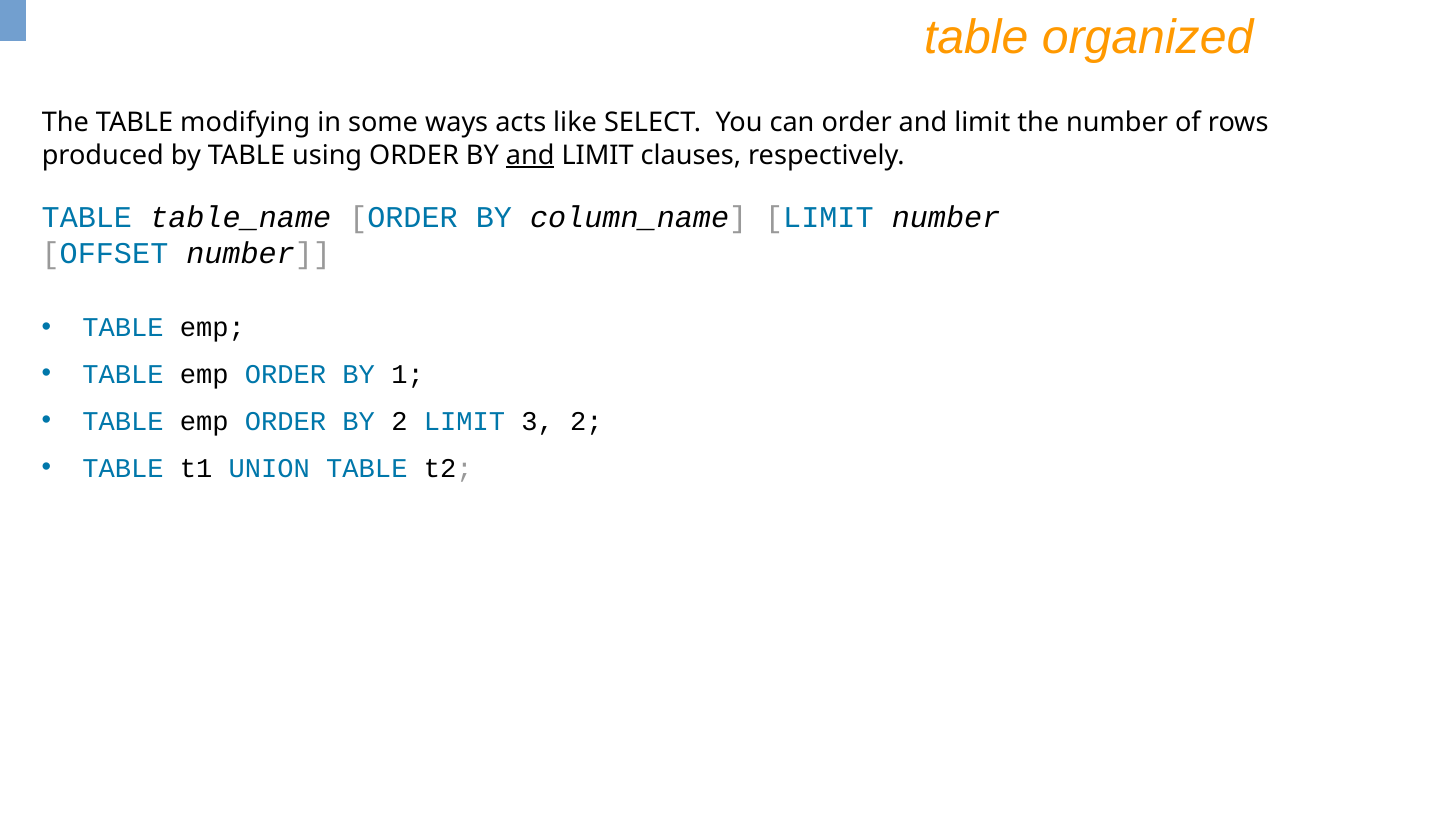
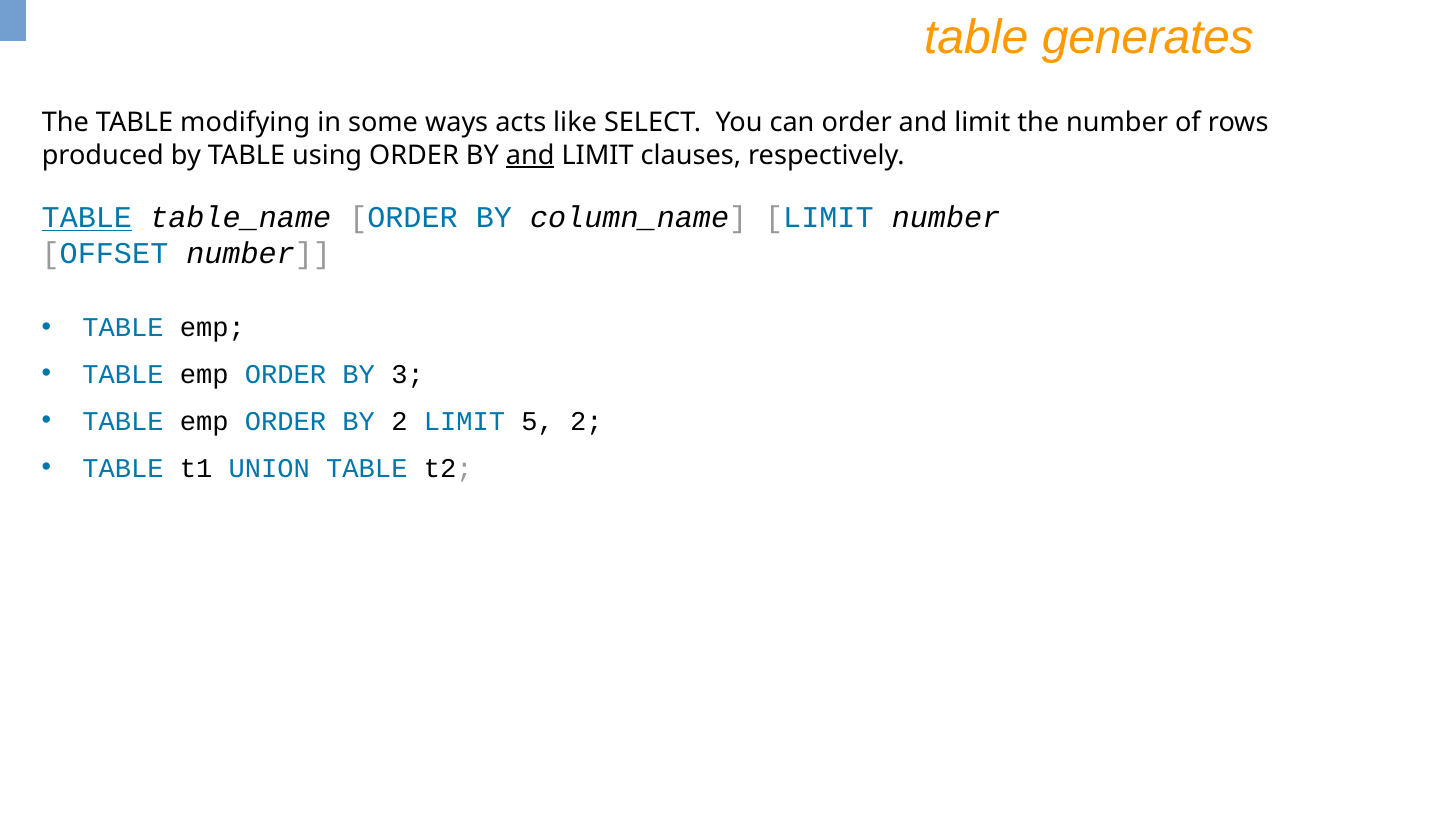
organized: organized -> generates
TABLE at (87, 217) underline: none -> present
1: 1 -> 3
3: 3 -> 5
